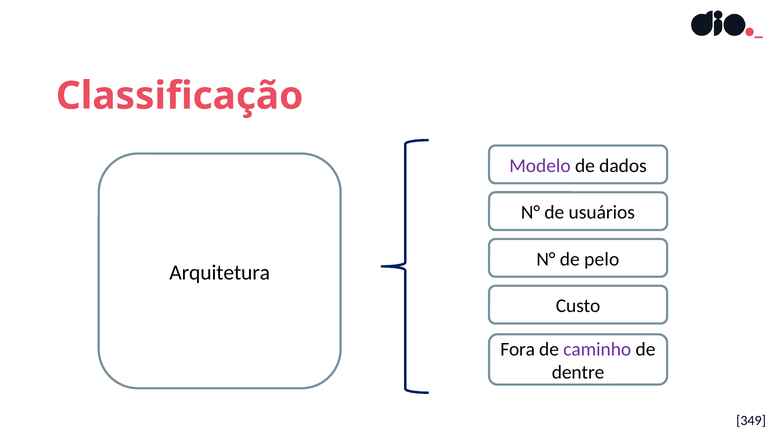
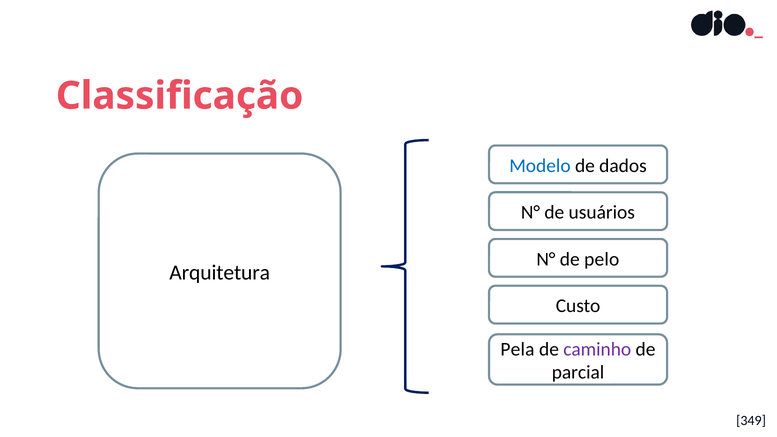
Modelo colour: purple -> blue
Fora: Fora -> Pela
dentre: dentre -> parcial
